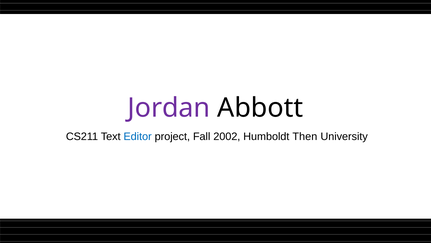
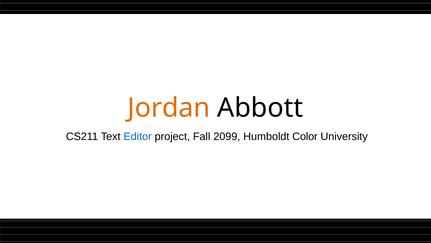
Jordan colour: purple -> orange
2002: 2002 -> 2099
Then: Then -> Color
